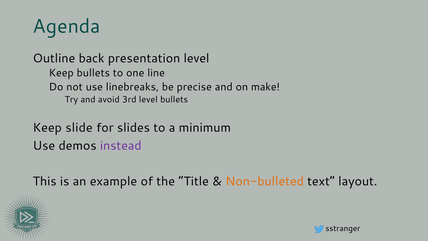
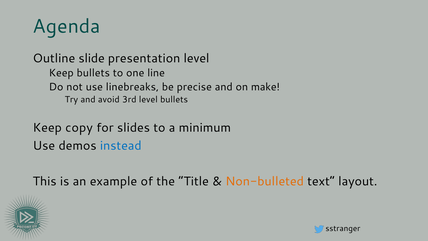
back: back -> slide
slide: slide -> copy
instead colour: purple -> blue
